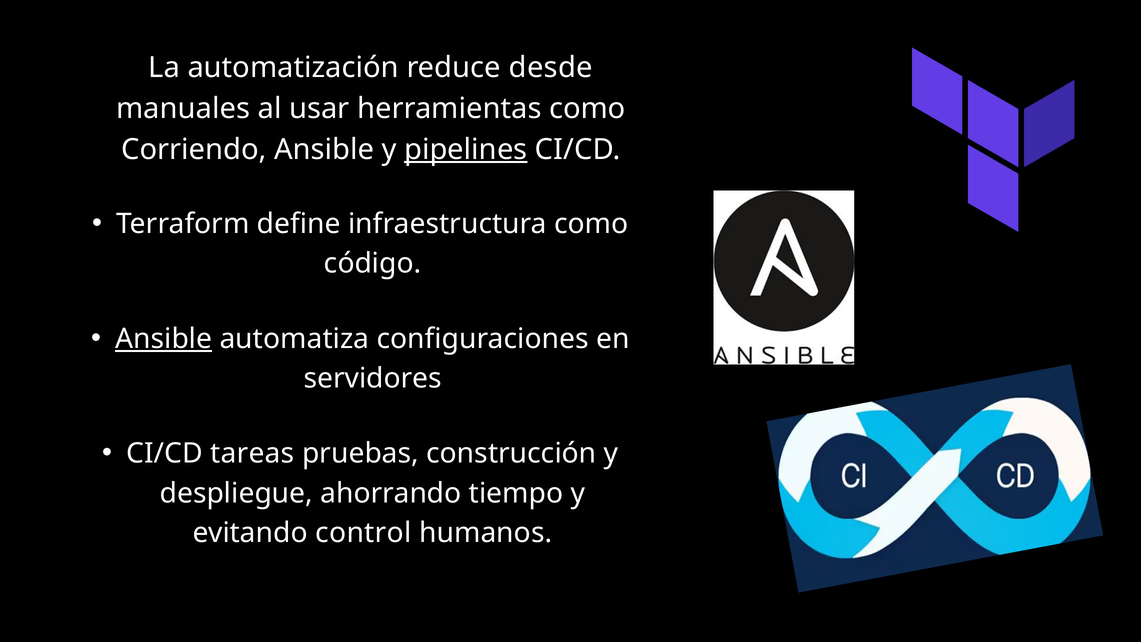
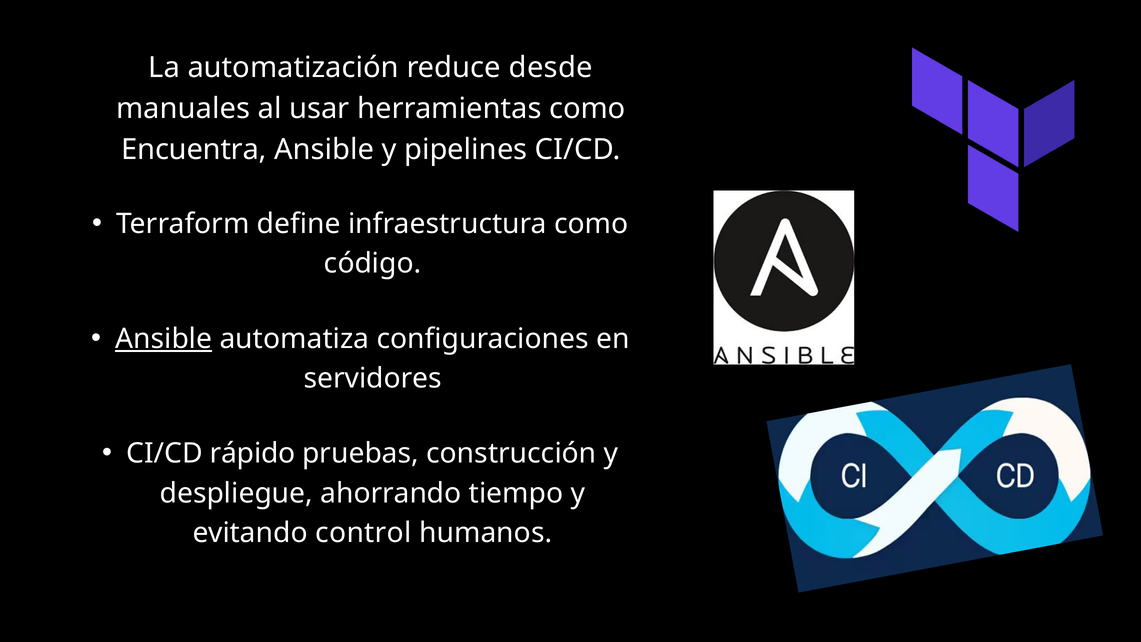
Corriendo: Corriendo -> Encuentra
pipelines underline: present -> none
tareas: tareas -> rápido
